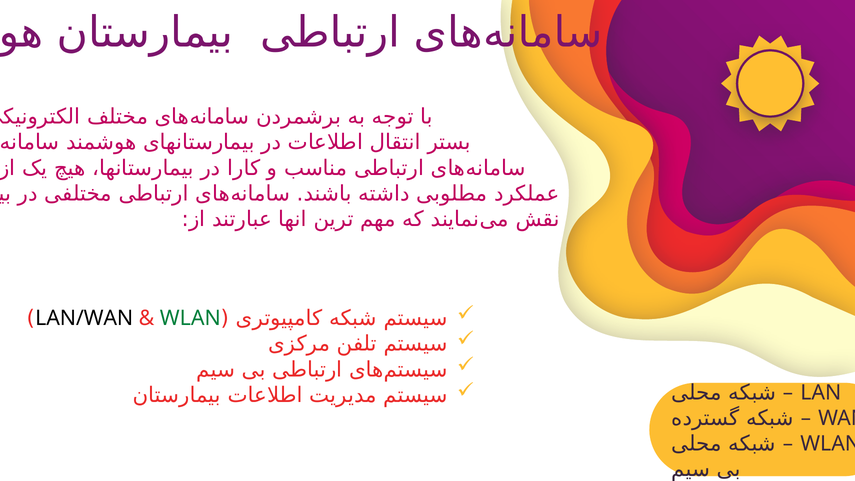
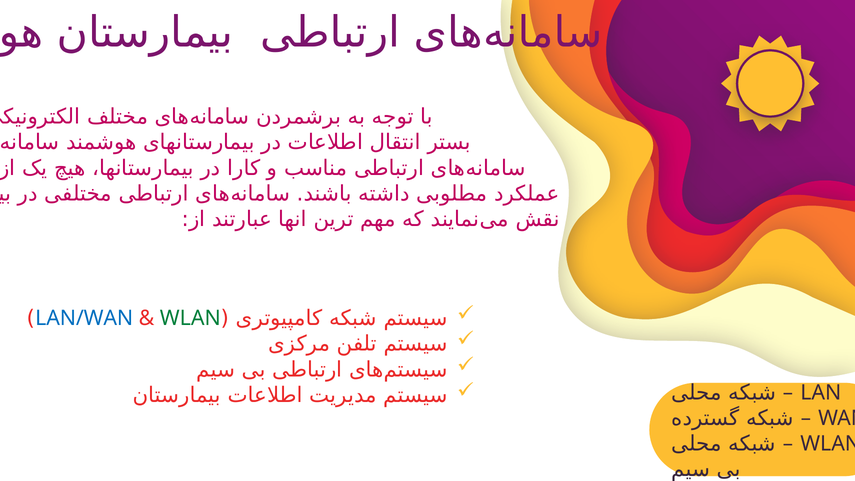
LAN/WAN colour: black -> blue
